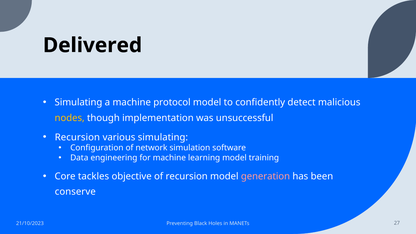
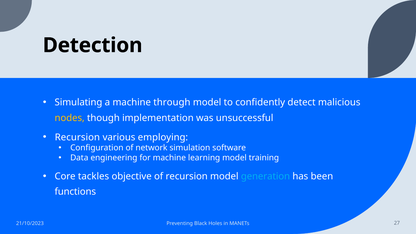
Delivered: Delivered -> Detection
protocol: protocol -> through
various simulating: simulating -> employing
generation colour: pink -> light blue
conserve: conserve -> functions
